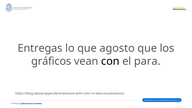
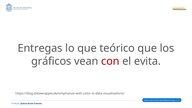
agosto: agosto -> teórico
con colour: black -> red
para: para -> evita
